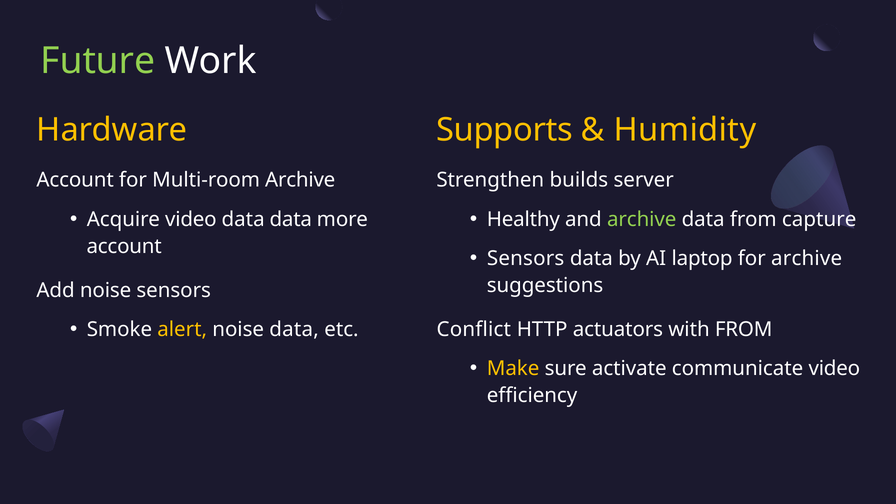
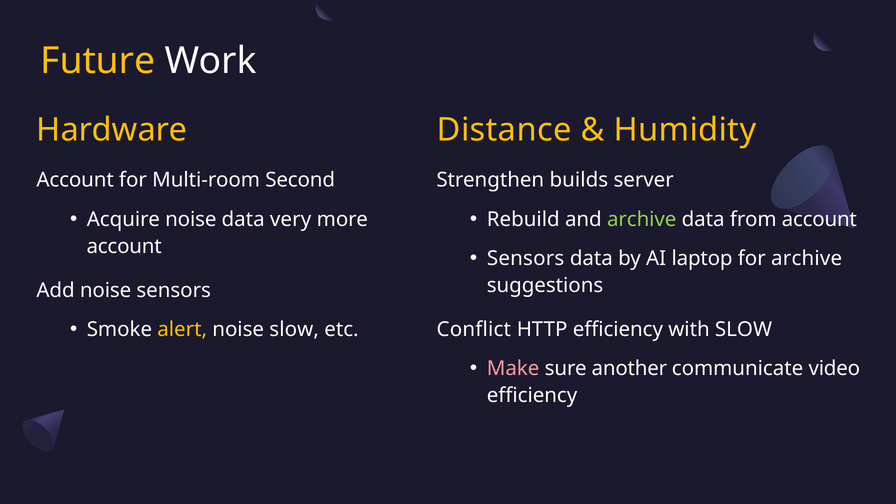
Future colour: light green -> yellow
Supports: Supports -> Distance
Multi-room Archive: Archive -> Second
Acquire video: video -> noise
data data: data -> very
Healthy: Healthy -> Rebuild
from capture: capture -> account
noise data: data -> slow
HTTP actuators: actuators -> efficiency
with FROM: FROM -> SLOW
Make colour: yellow -> pink
activate: activate -> another
